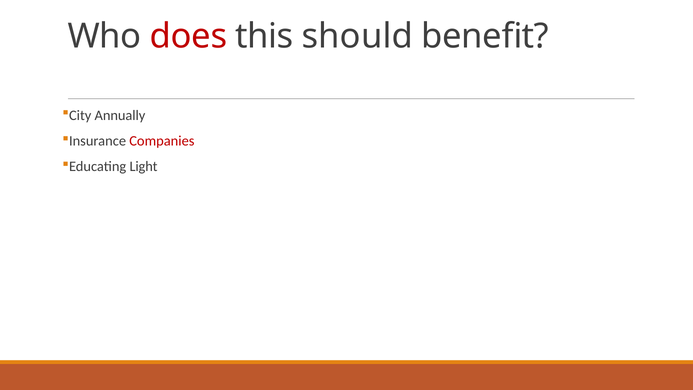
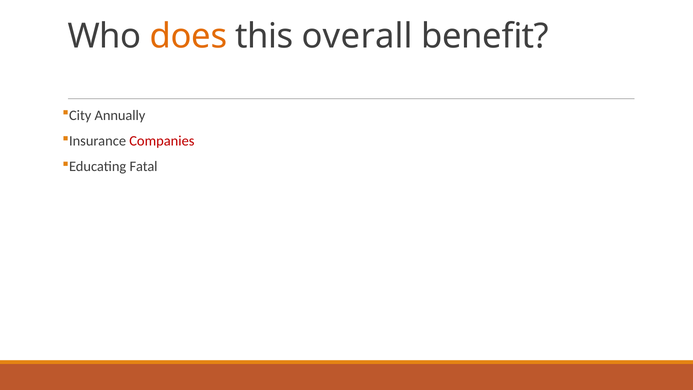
does colour: red -> orange
should: should -> overall
Light: Light -> Fatal
